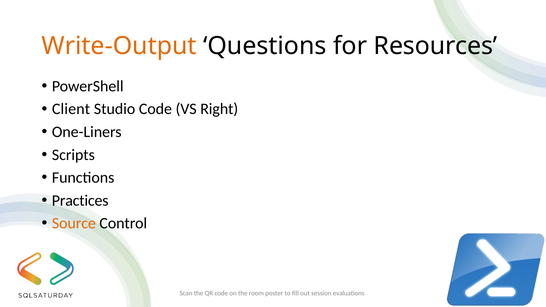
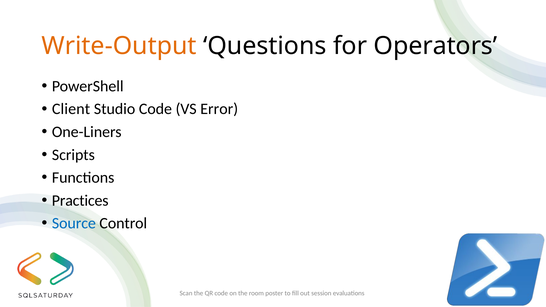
Resources: Resources -> Operators
Right: Right -> Error
Source colour: orange -> blue
